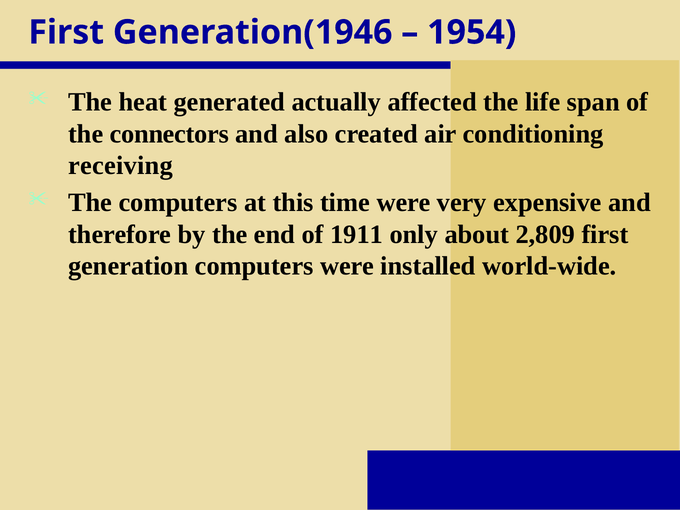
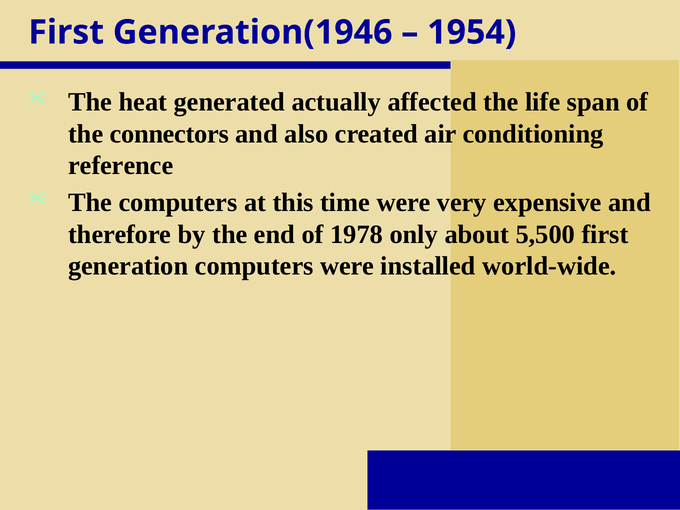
receiving: receiving -> reference
1911: 1911 -> 1978
2,809: 2,809 -> 5,500
